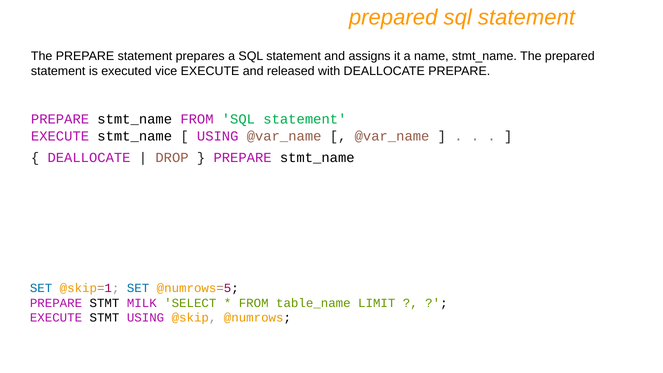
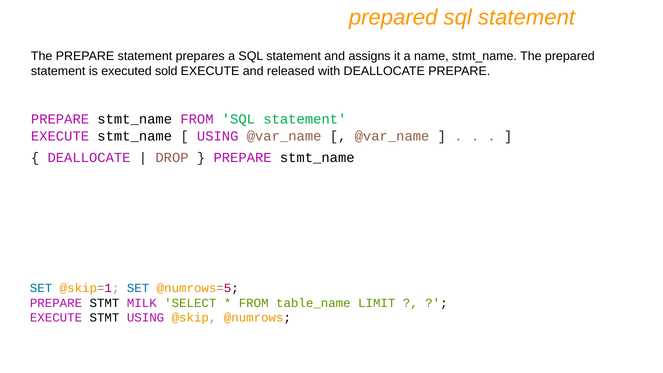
vice: vice -> sold
